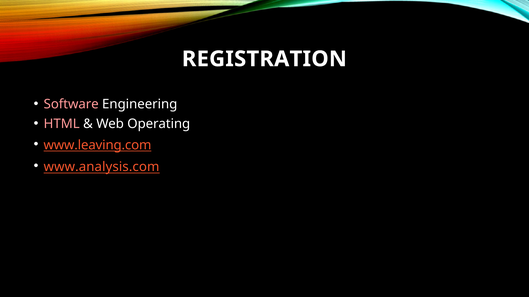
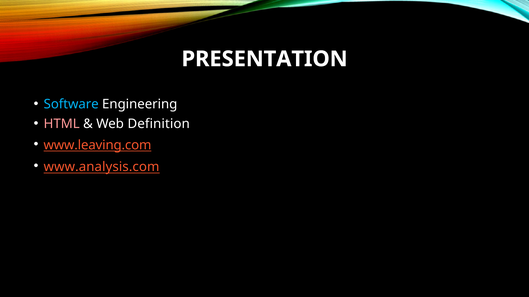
REGISTRATION: REGISTRATION -> PRESENTATION
Software colour: pink -> light blue
Operating: Operating -> Definition
